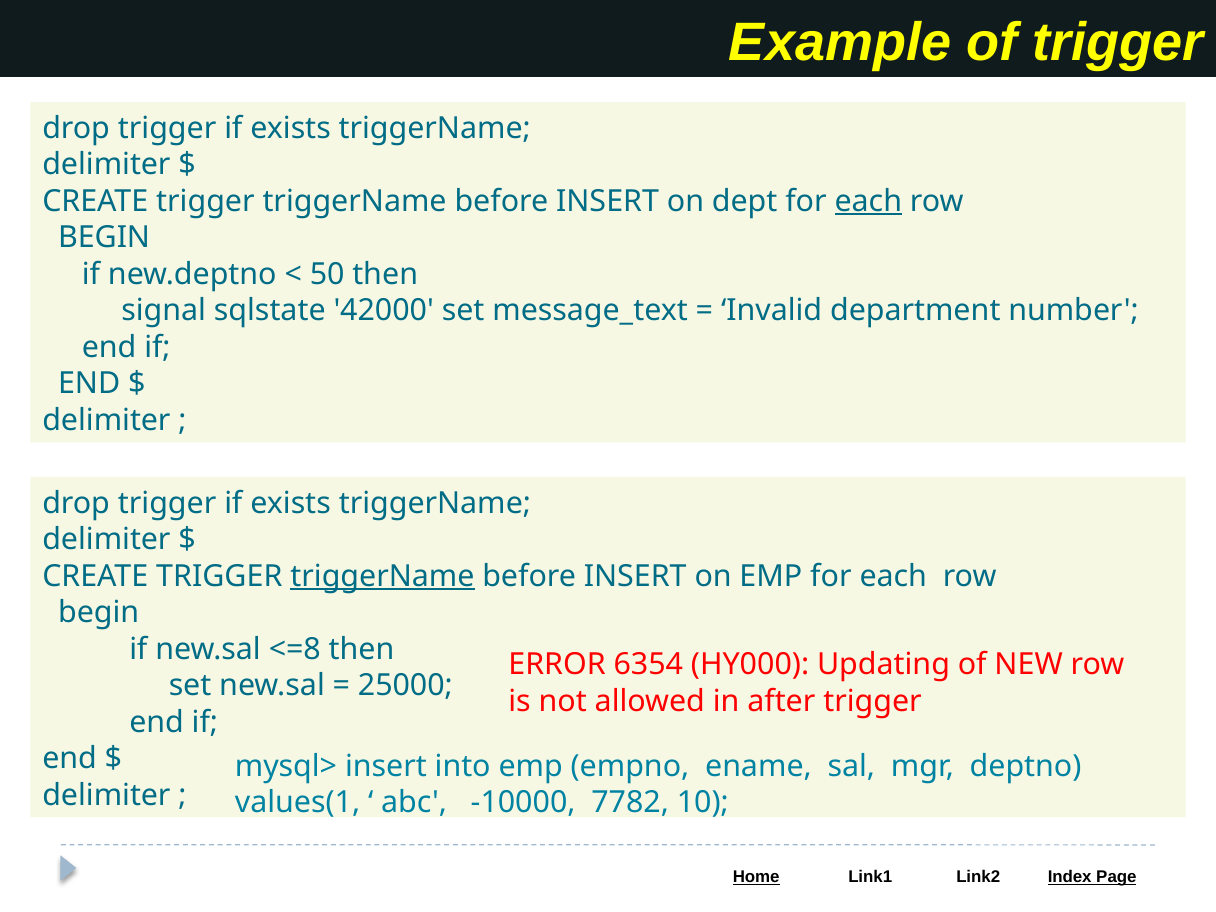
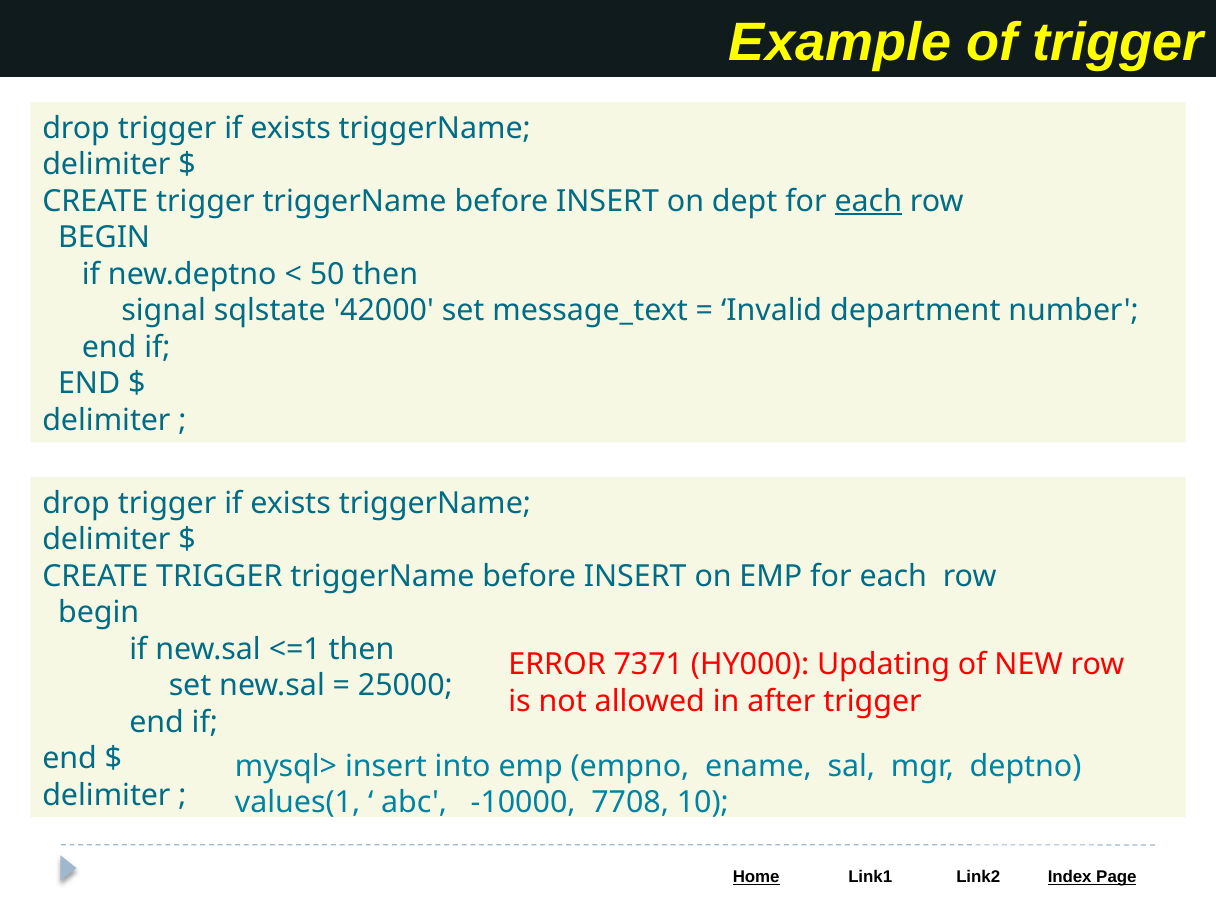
triggerName at (382, 576) underline: present -> none
<=8: <=8 -> <=1
6354: 6354 -> 7371
7782: 7782 -> 7708
